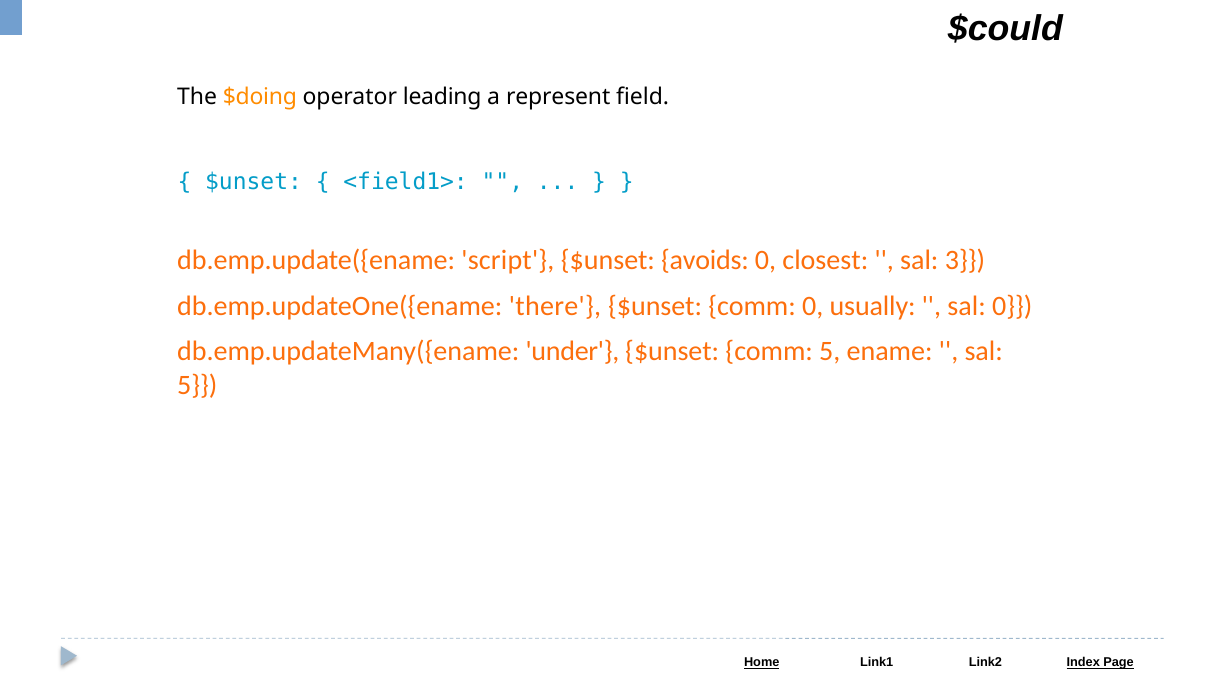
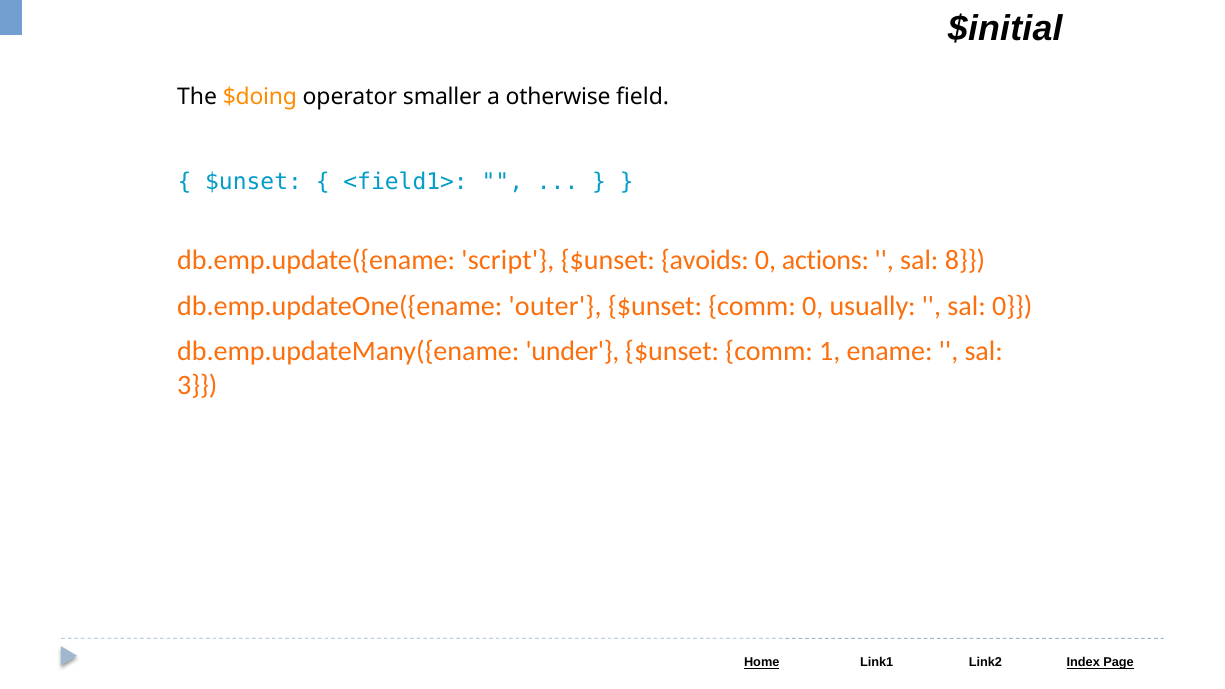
$could: $could -> $initial
leading: leading -> smaller
represent: represent -> otherwise
closest: closest -> actions
3: 3 -> 8
there: there -> outer
comm 5: 5 -> 1
5 at (197, 385): 5 -> 3
